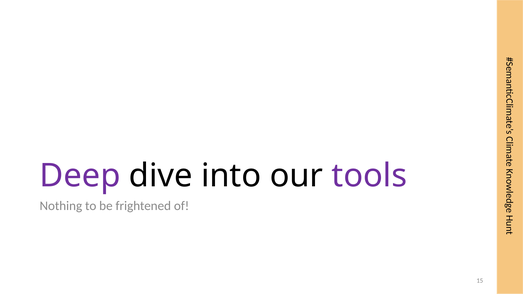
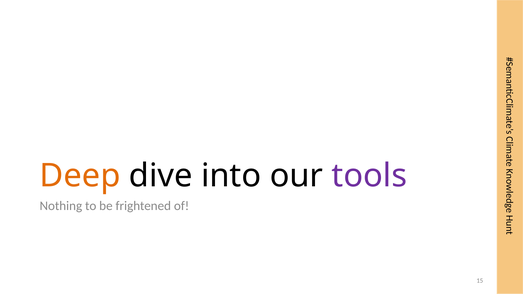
Deep colour: purple -> orange
